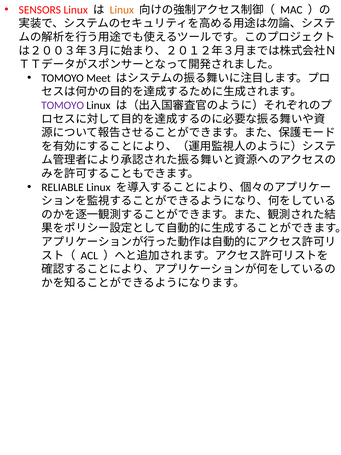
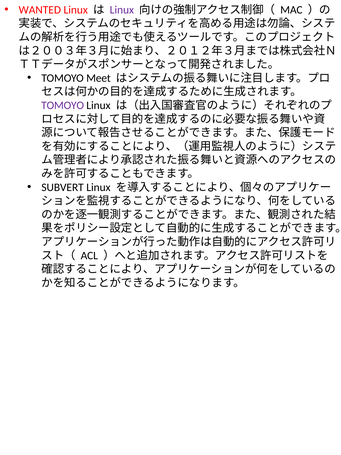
SENSORS: SENSORS -> WANTED
Linux at (122, 10) colour: orange -> purple
RELIABLE: RELIABLE -> SUBVERT
